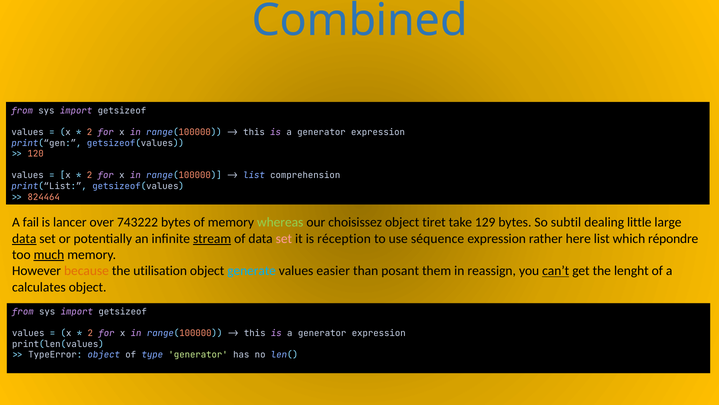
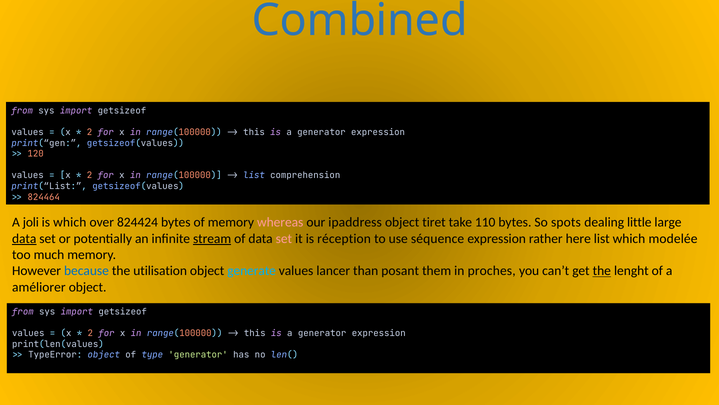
fail: fail -> joli
is lancer: lancer -> which
743222: 743222 -> 824424
whereas colour: light green -> pink
choisissez: choisissez -> ipaddress
129: 129 -> 110
subtil: subtil -> spots
répondre: répondre -> modelée
much underline: present -> none
because colour: orange -> blue
easier: easier -> lancer
reassign: reassign -> proches
can’t underline: present -> none
the at (602, 271) underline: none -> present
calculates: calculates -> améliorer
